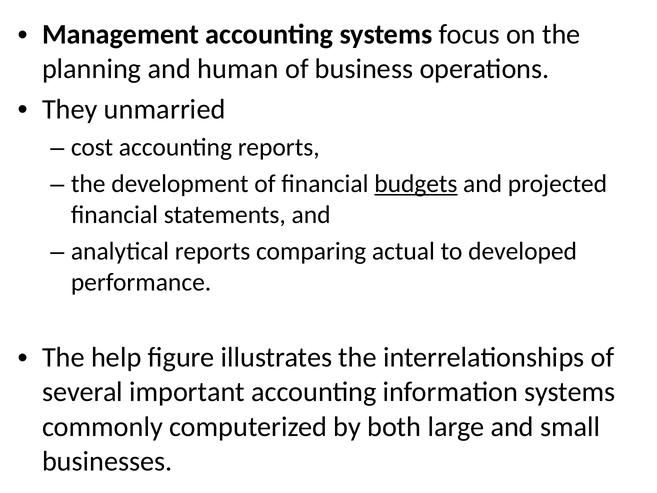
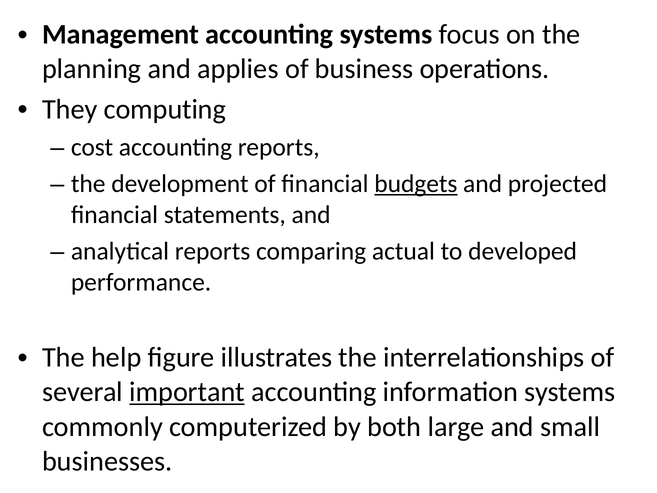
human: human -> applies
unmarried: unmarried -> computing
important underline: none -> present
